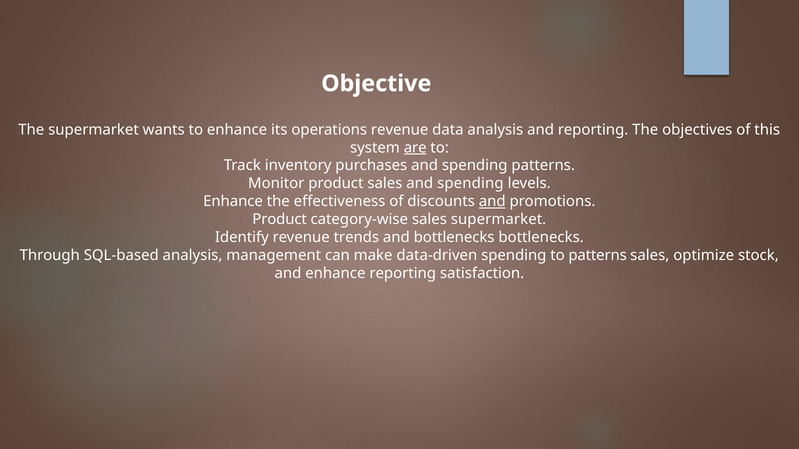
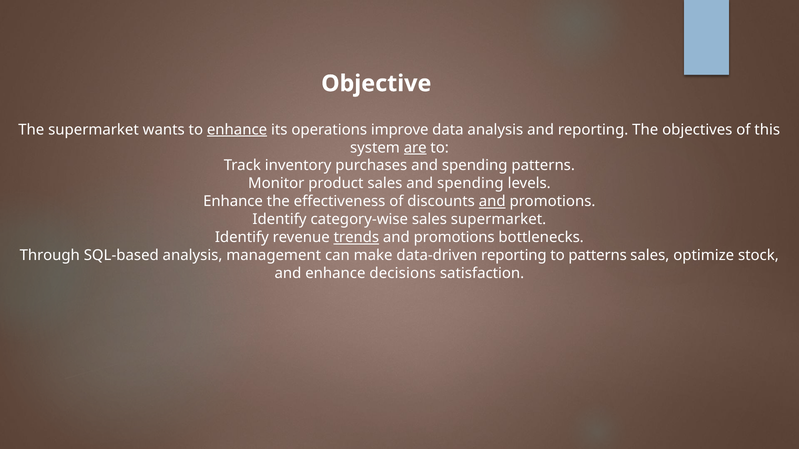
enhance at (237, 130) underline: none -> present
operations revenue: revenue -> improve
Product at (280, 220): Product -> Identify
trends underline: none -> present
bottlenecks at (454, 238): bottlenecks -> promotions
data-driven spending: spending -> reporting
enhance reporting: reporting -> decisions
